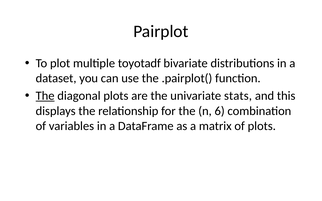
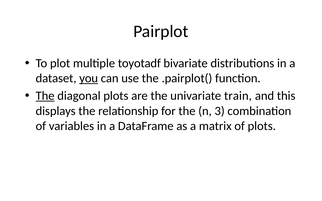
you underline: none -> present
stats: stats -> train
6: 6 -> 3
